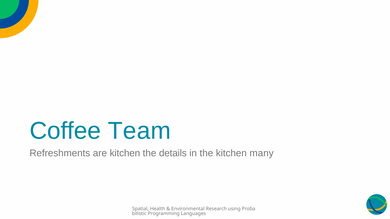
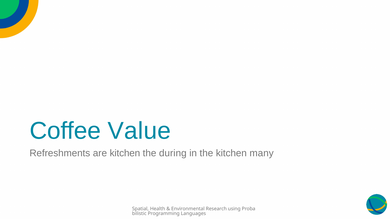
Team: Team -> Value
details: details -> during
